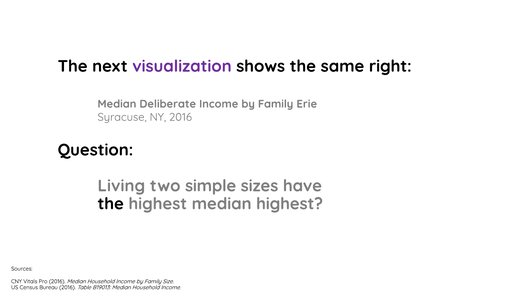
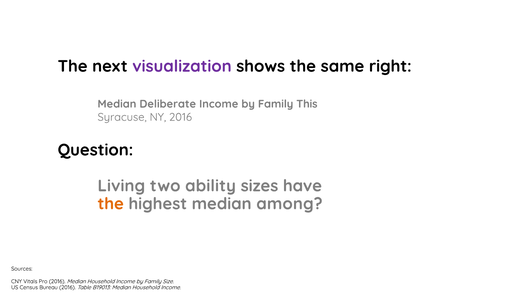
Erie: Erie -> This
simple: simple -> ability
the at (111, 204) colour: black -> orange
median highest: highest -> among
